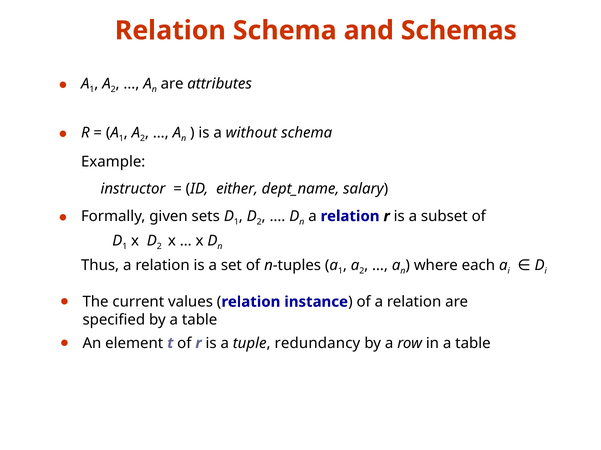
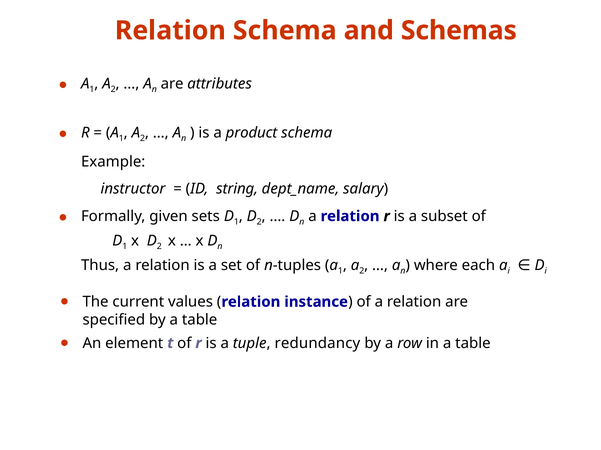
without: without -> product
either: either -> string
